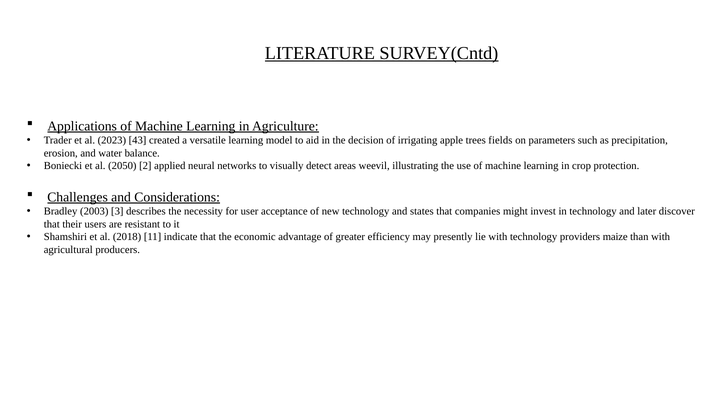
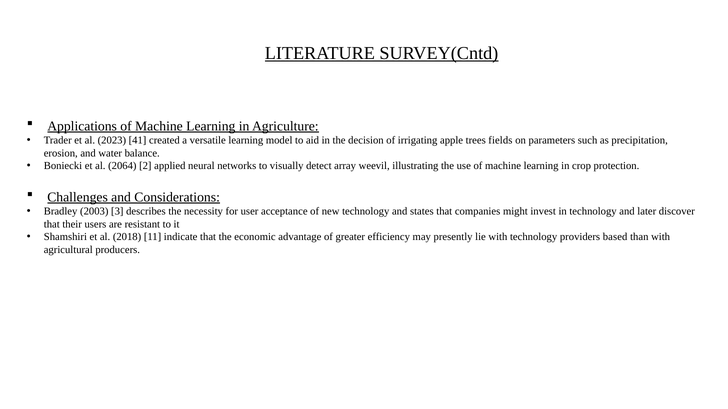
43: 43 -> 41
2050: 2050 -> 2064
areas: areas -> array
maize: maize -> based
